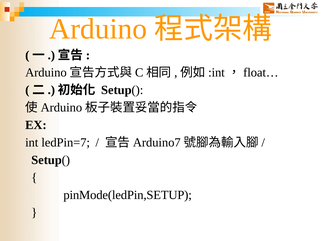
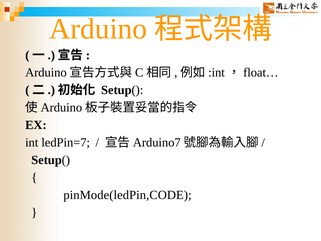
pinMode(ledPin,SETUP: pinMode(ledPin,SETUP -> pinMode(ledPin,CODE
